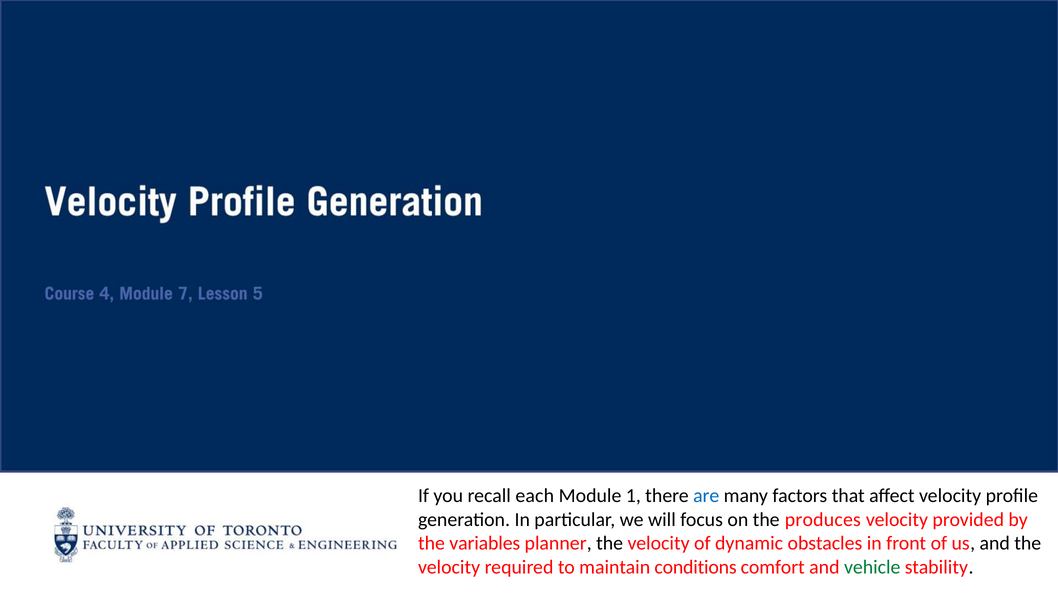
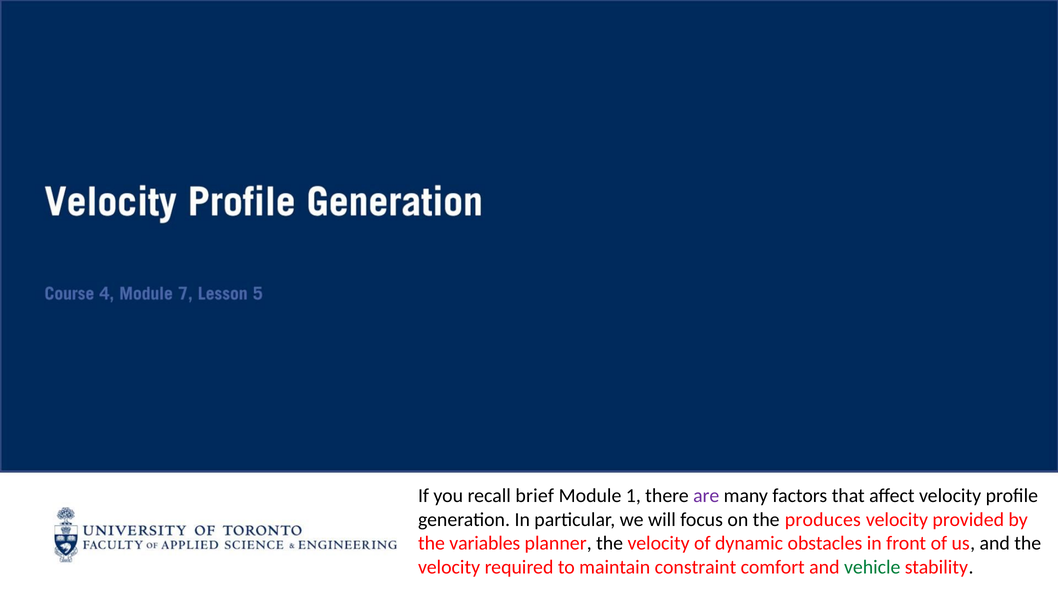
each: each -> brief
are colour: blue -> purple
conditions: conditions -> constraint
